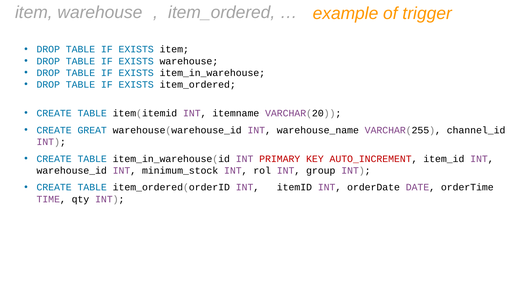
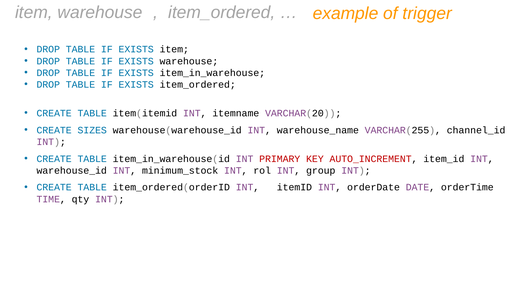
GREAT: GREAT -> SIZES
